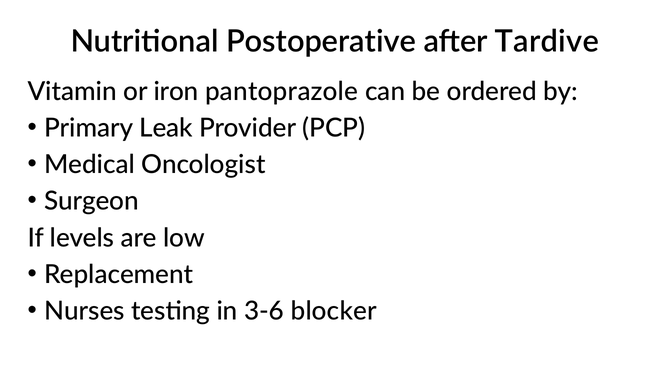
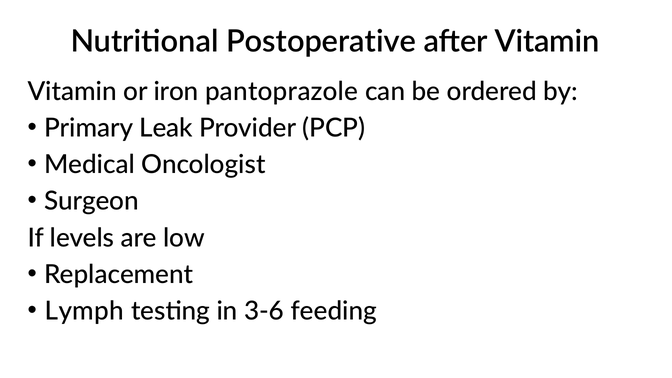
after Tardive: Tardive -> Vitamin
Nurses: Nurses -> Lymph
blocker: blocker -> feeding
